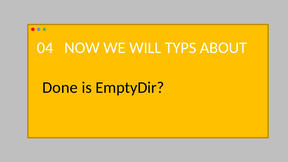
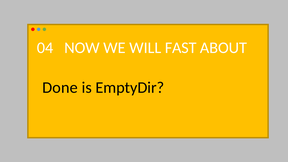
TYPS: TYPS -> FAST
